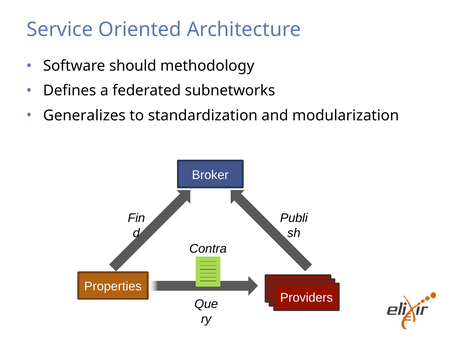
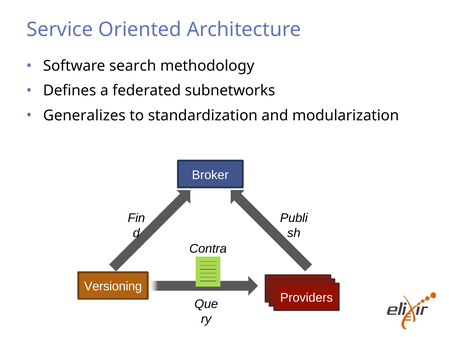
should: should -> search
Properties: Properties -> Versioning
